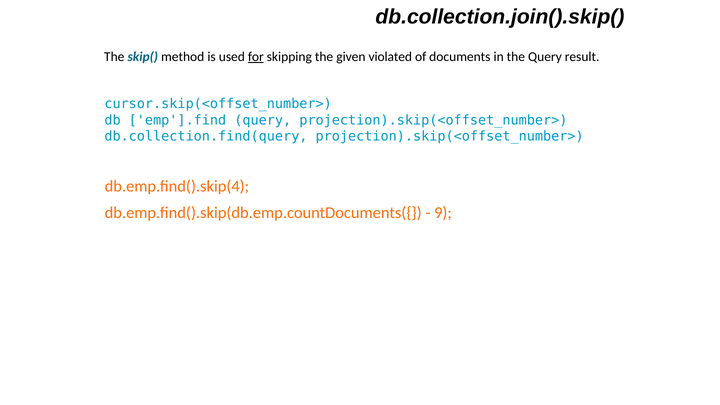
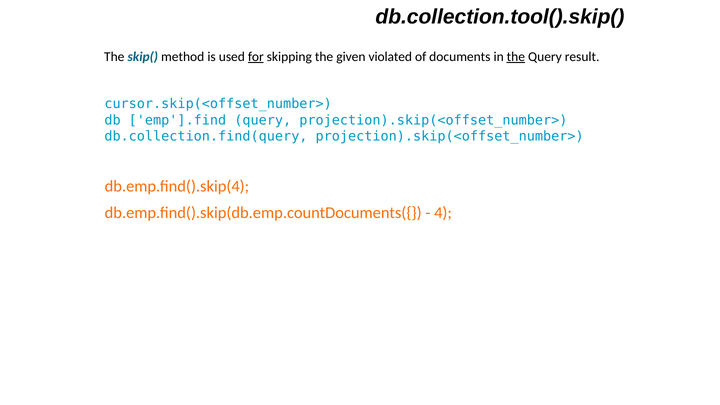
db.collection.join().skip(: db.collection.join().skip( -> db.collection.tool().skip(
the at (516, 57) underline: none -> present
9: 9 -> 4
